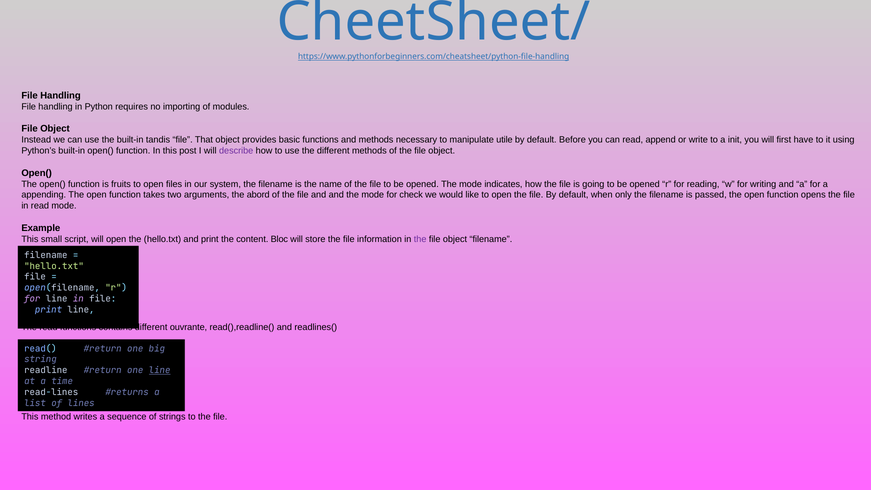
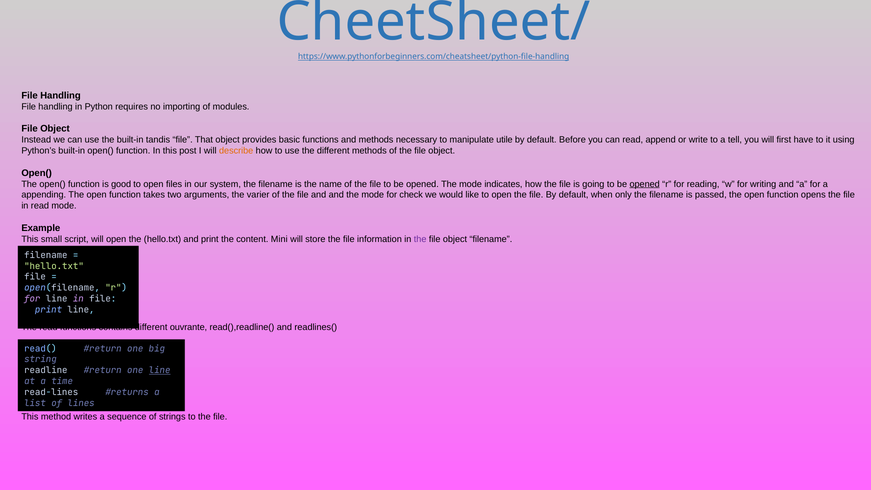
init: init -> tell
describe colour: purple -> orange
fruits: fruits -> good
opened at (645, 184) underline: none -> present
abord: abord -> varier
Bloc: Bloc -> Mini
